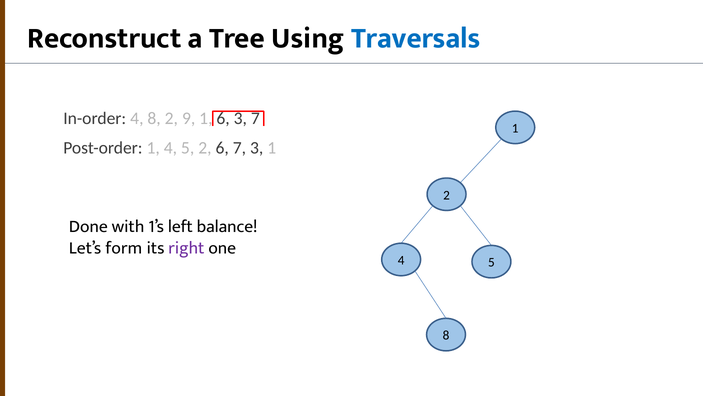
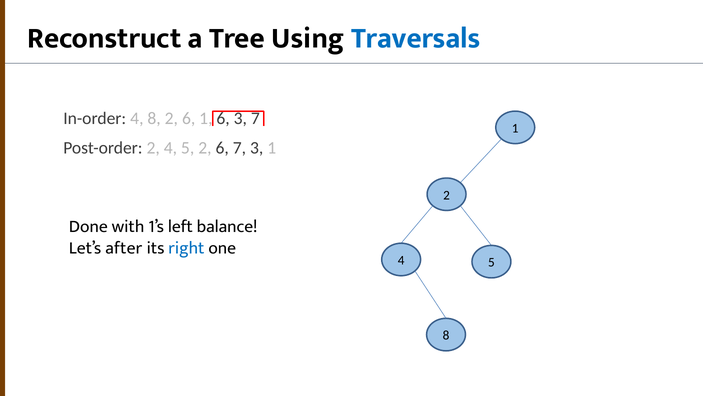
8 2 9: 9 -> 6
Post-order 1: 1 -> 2
form: form -> after
right colour: purple -> blue
